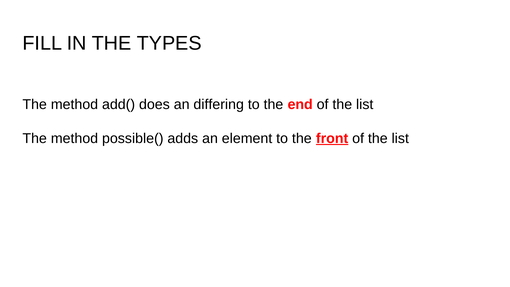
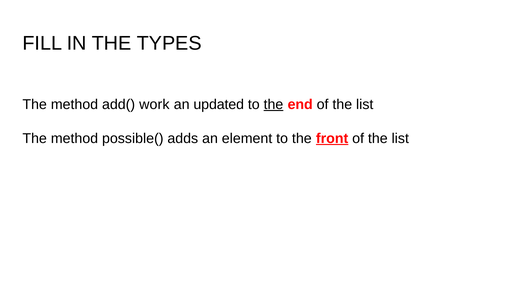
does: does -> work
differing: differing -> updated
the at (273, 104) underline: none -> present
